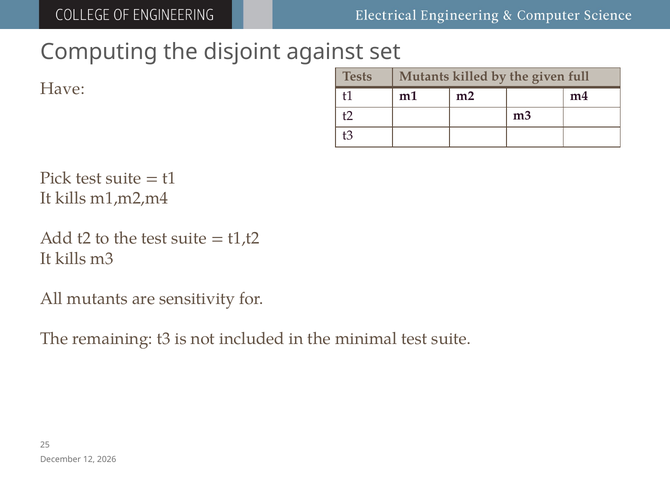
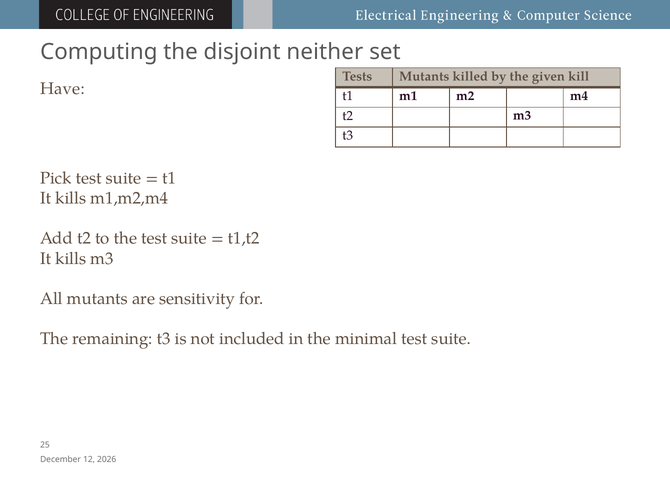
against: against -> neither
full: full -> kill
